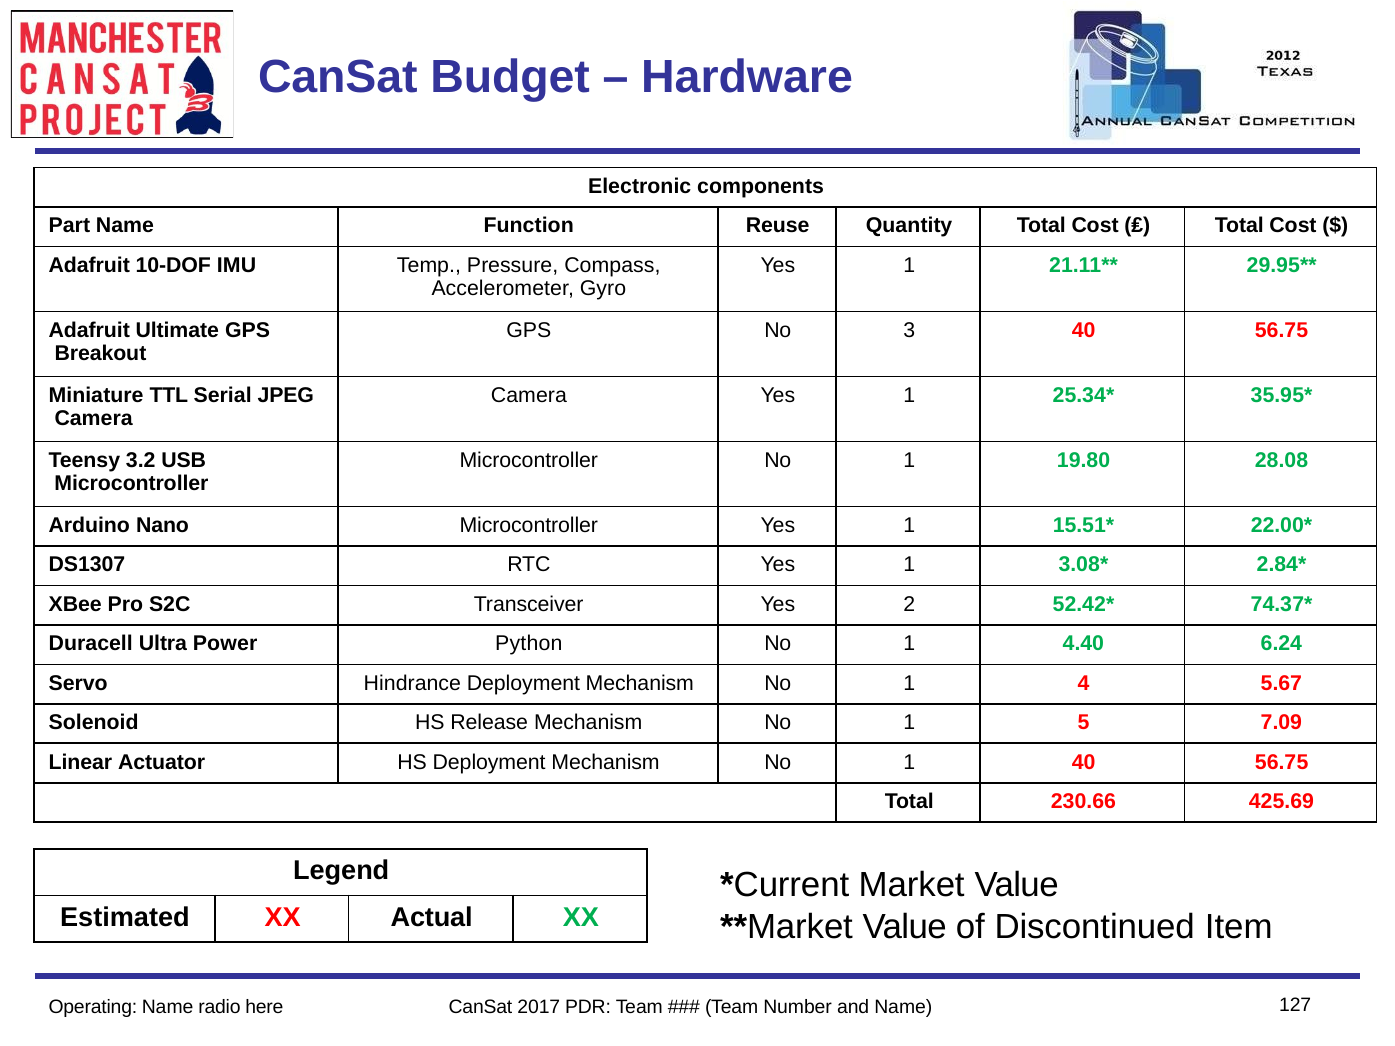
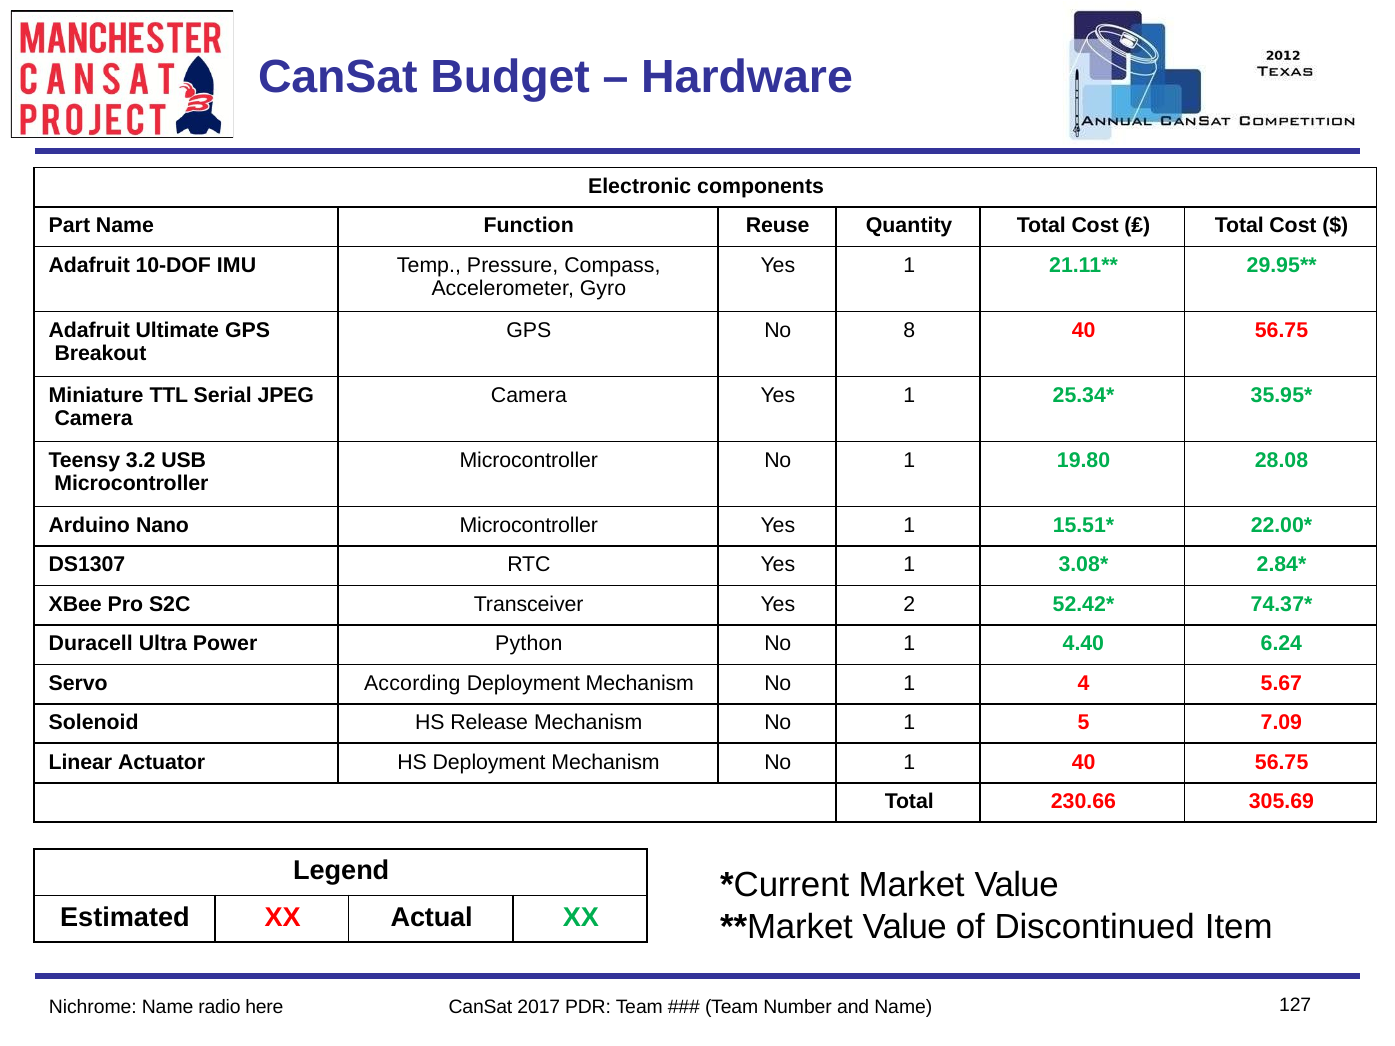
3: 3 -> 8
Hindrance: Hindrance -> According
425.69: 425.69 -> 305.69
Operating: Operating -> Nichrome
